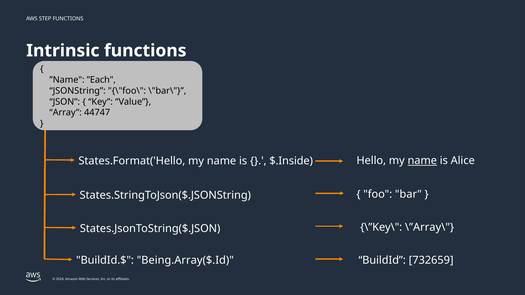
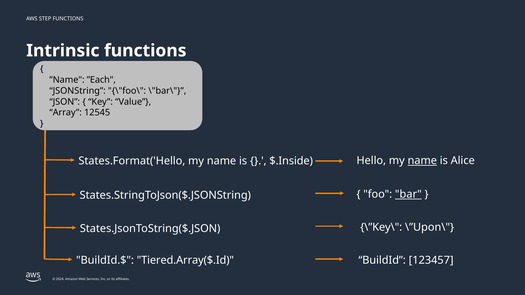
44747: 44747 -> 12545
bar underline: none -> present
\”Array\: \”Array\ -> \”Upon\
Being.Array($.Id: Being.Array($.Id -> Tiered.Array($.Id
732659: 732659 -> 123457
